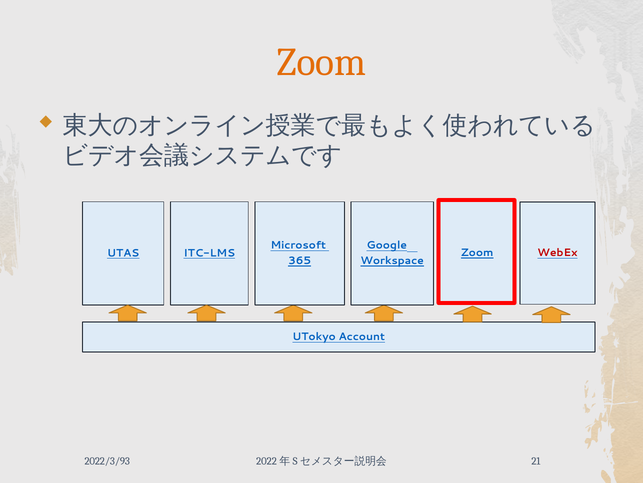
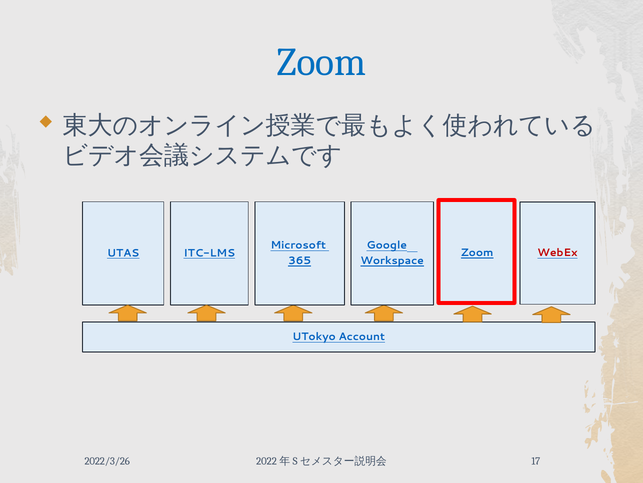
Zoom at (321, 62) colour: orange -> blue
2022/3/93: 2022/3/93 -> 2022/3/26
21: 21 -> 17
